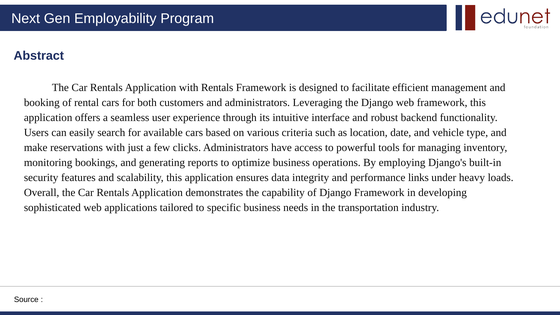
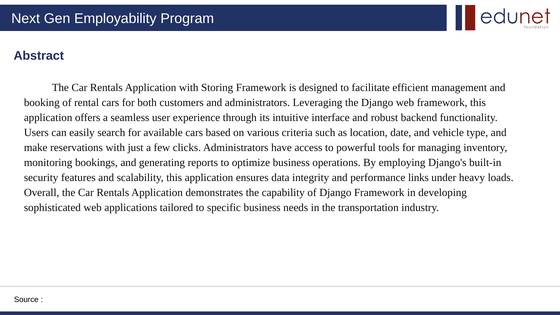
with Rentals: Rentals -> Storing
